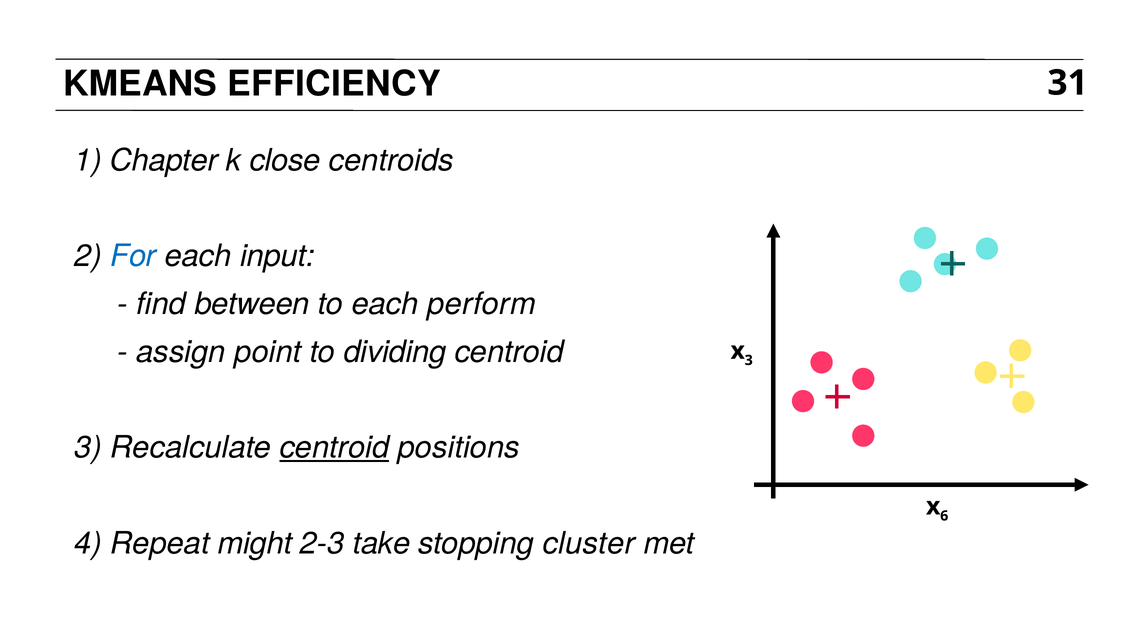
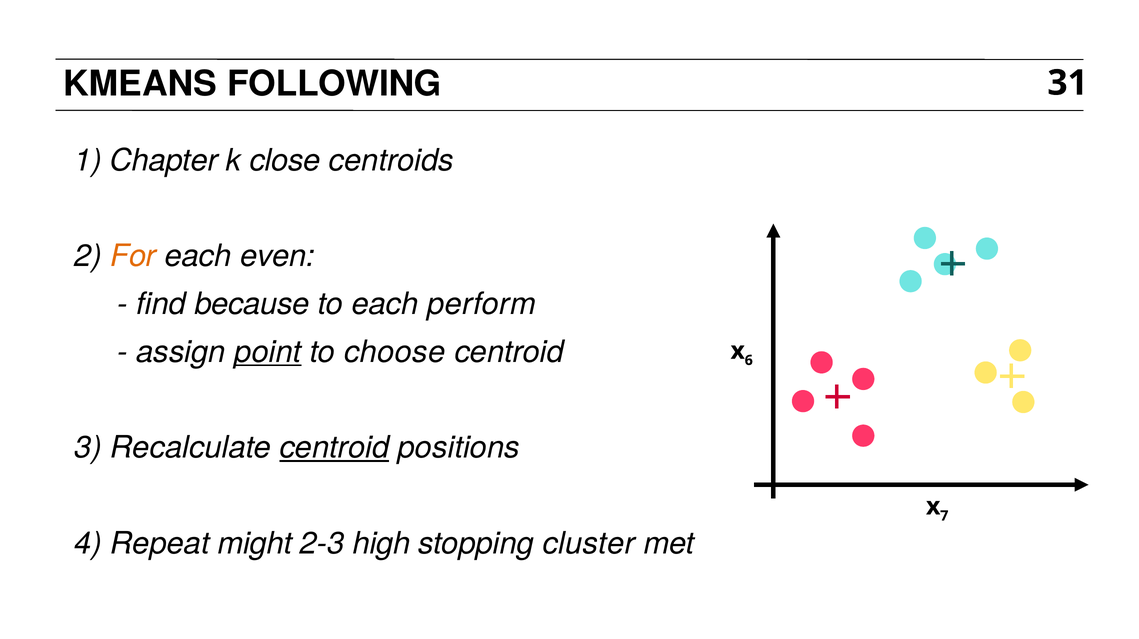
EFFICIENCY: EFFICIENCY -> FOLLOWING
For colour: blue -> orange
input: input -> even
between: between -> because
point underline: none -> present
dividing: dividing -> choose
3 at (749, 361): 3 -> 6
6: 6 -> 7
take: take -> high
